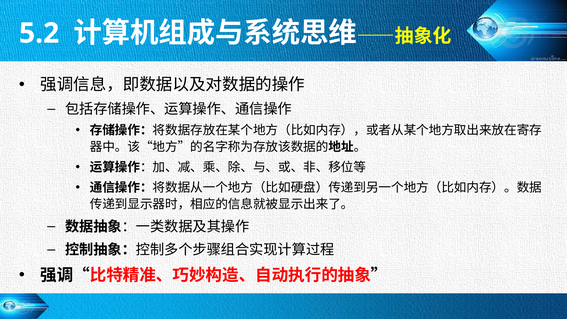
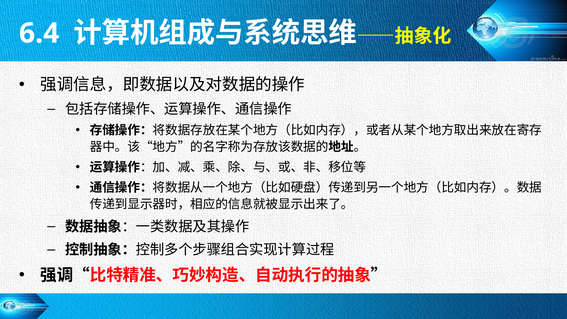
5.2: 5.2 -> 6.4
